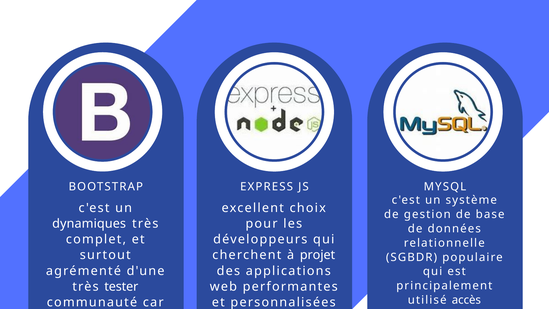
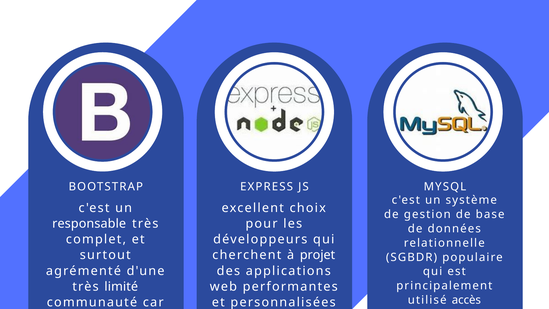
dynamiques: dynamiques -> responsable
tester: tester -> limité
